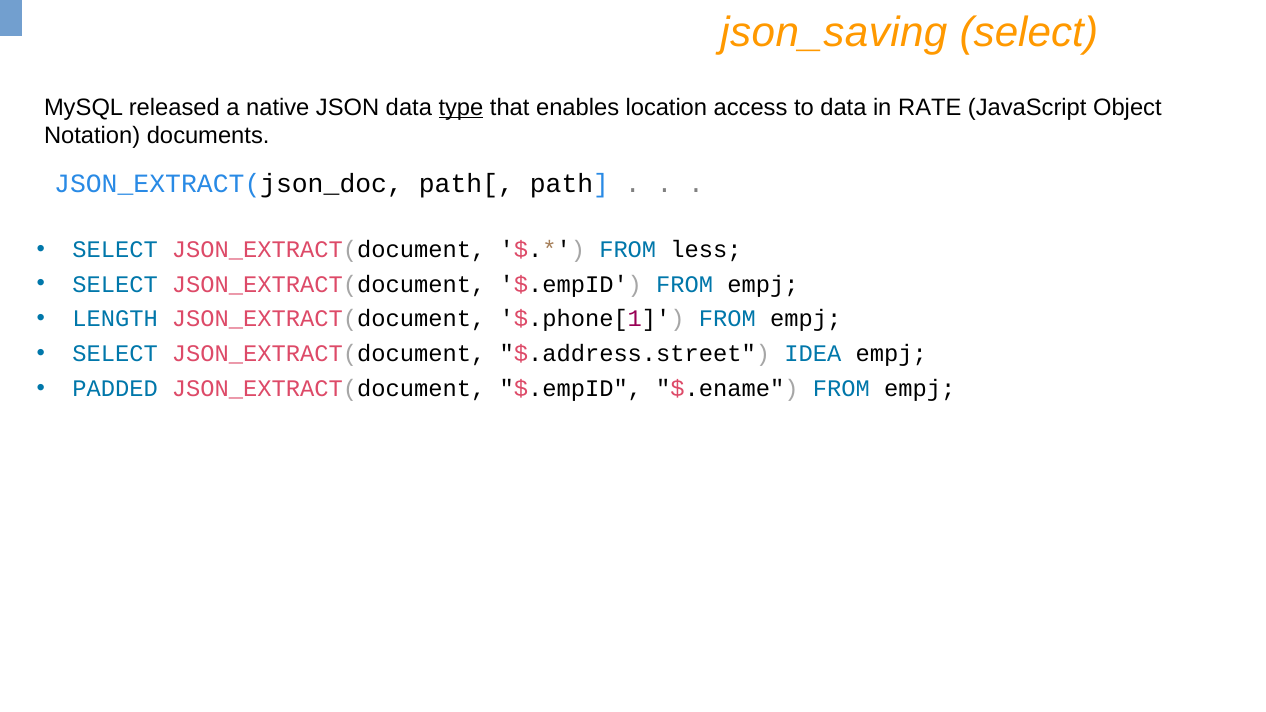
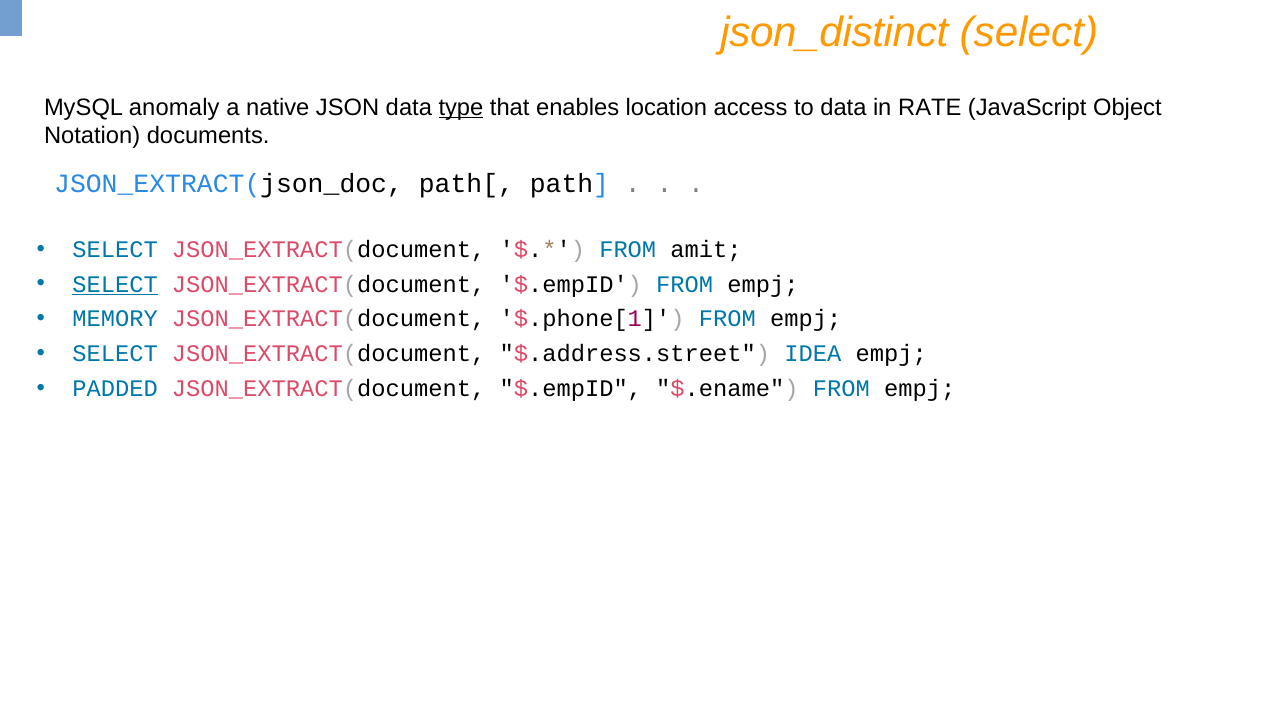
json_saving: json_saving -> json_distinct
released: released -> anomaly
less: less -> amit
SELECT at (115, 284) underline: none -> present
LENGTH: LENGTH -> MEMORY
